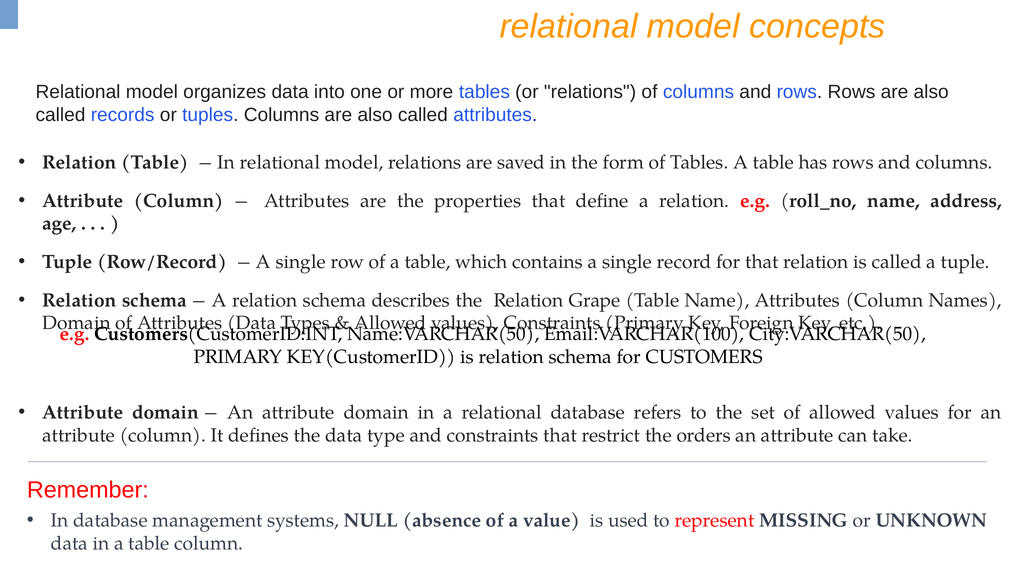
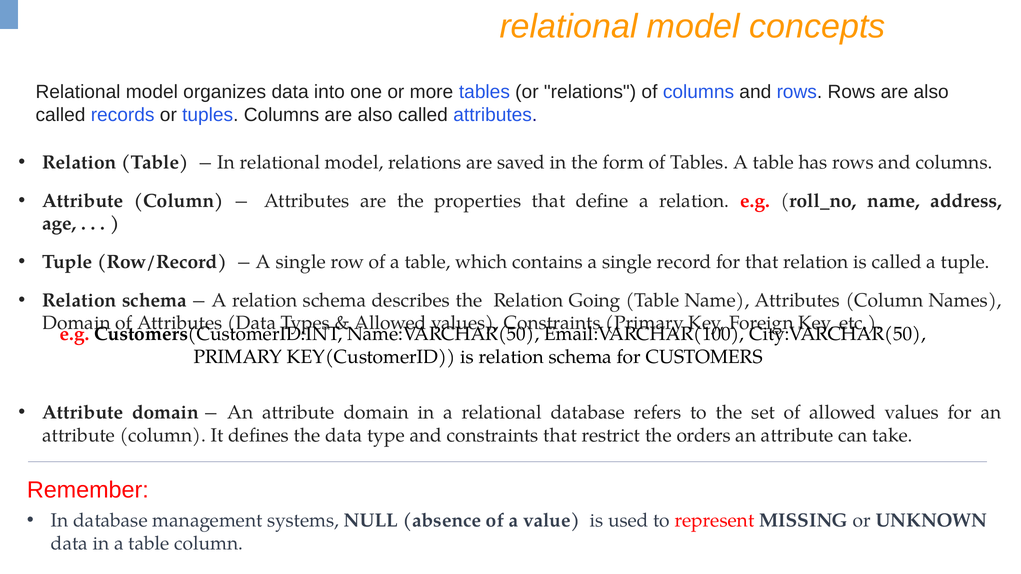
Grape: Grape -> Going
